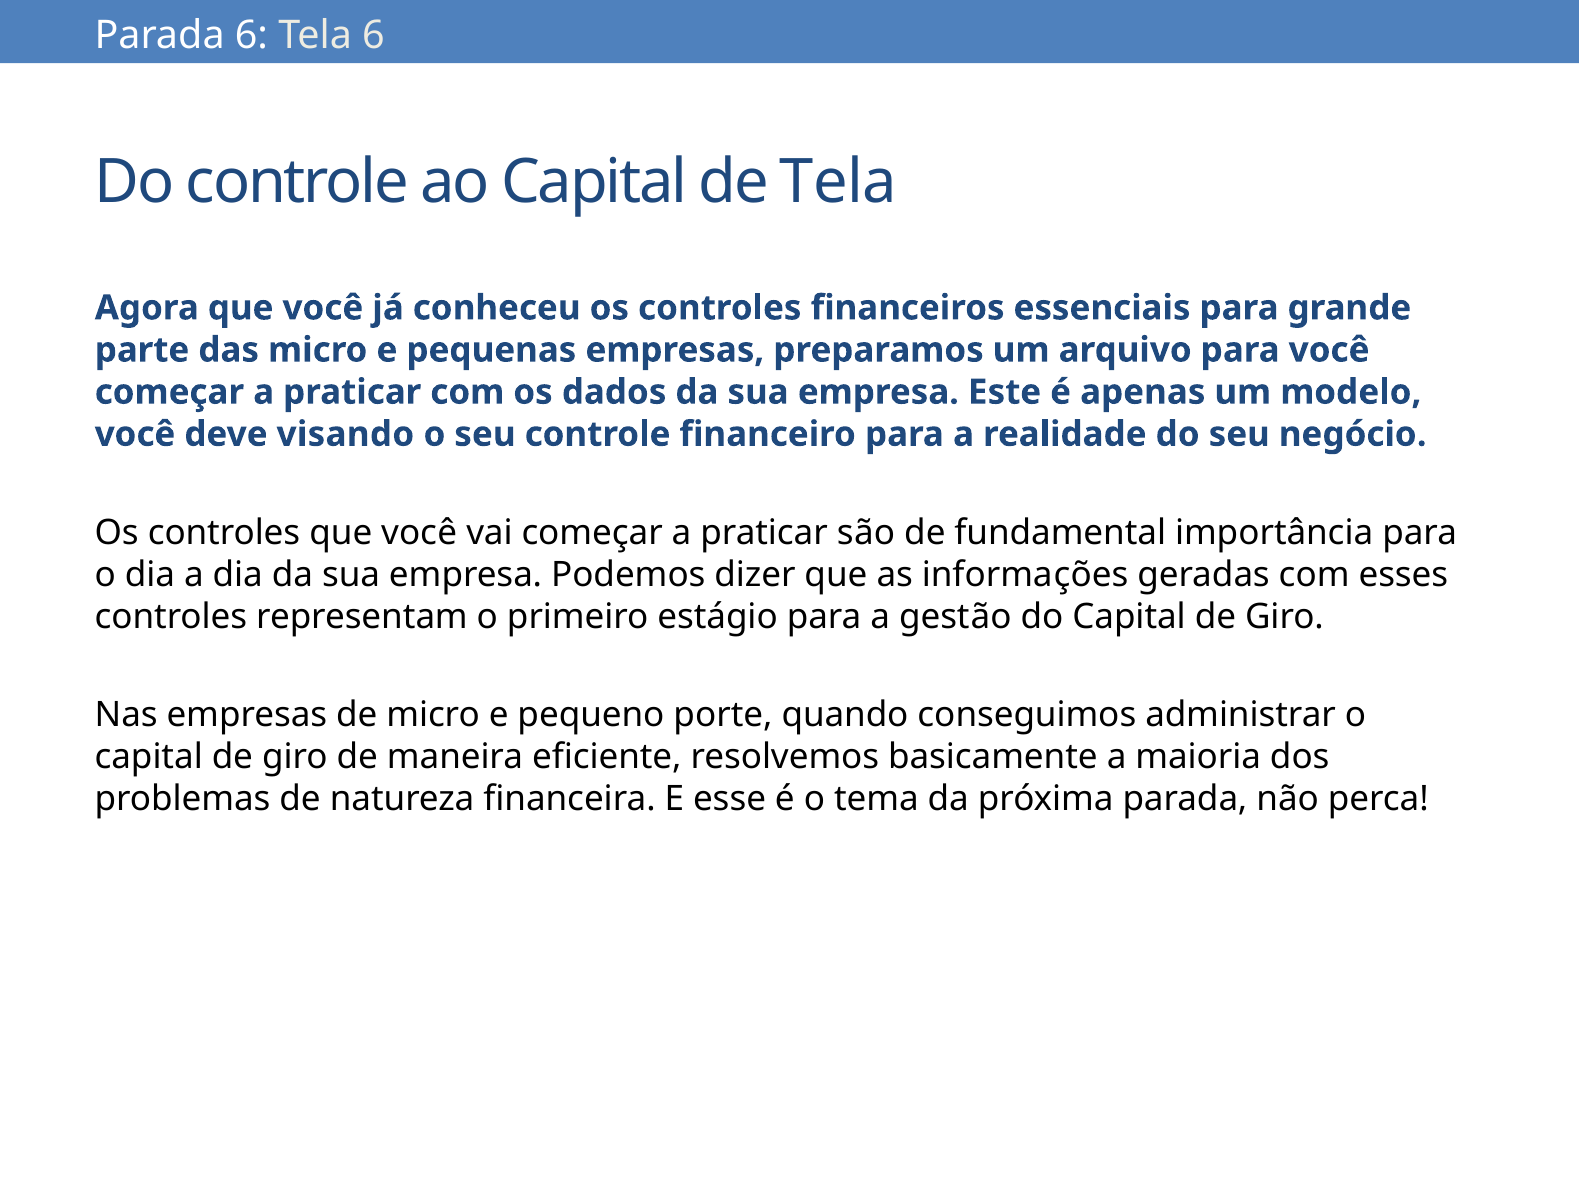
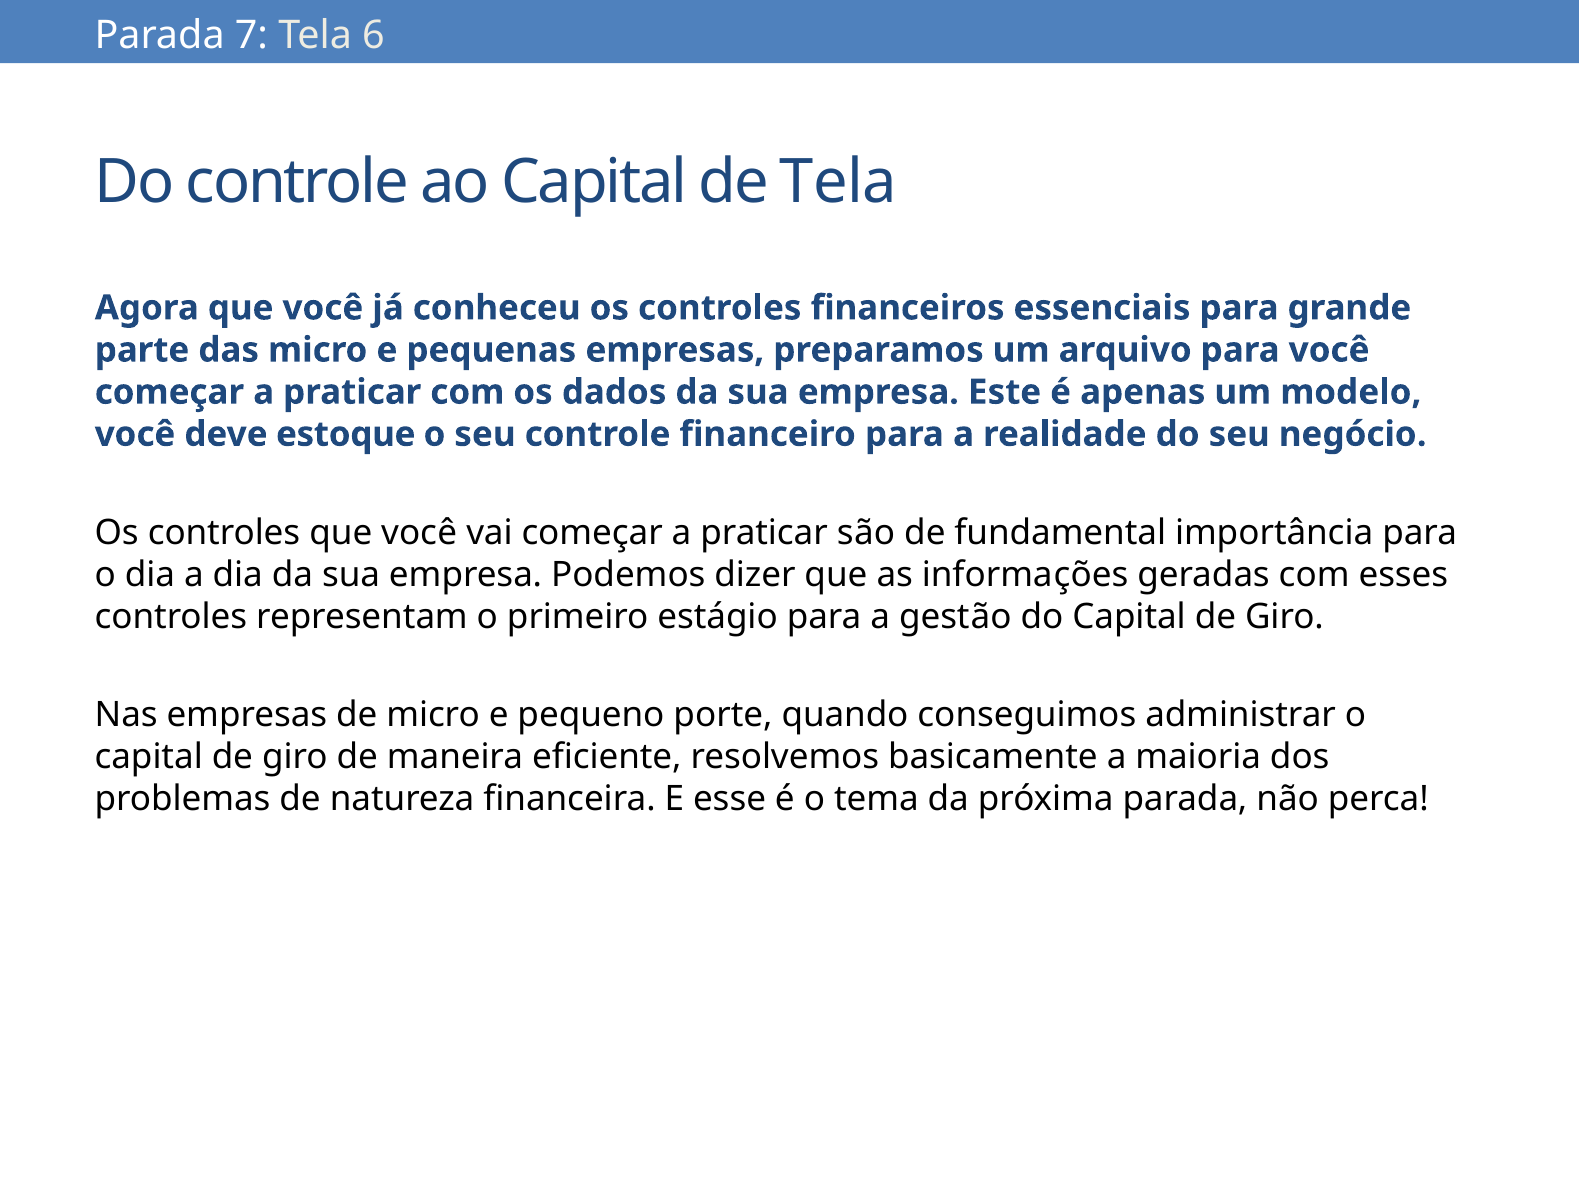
Parada 6: 6 -> 7
visando: visando -> estoque
